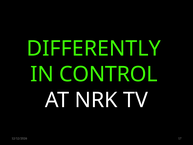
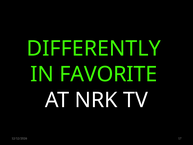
CONTROL: CONTROL -> FAVORITE
